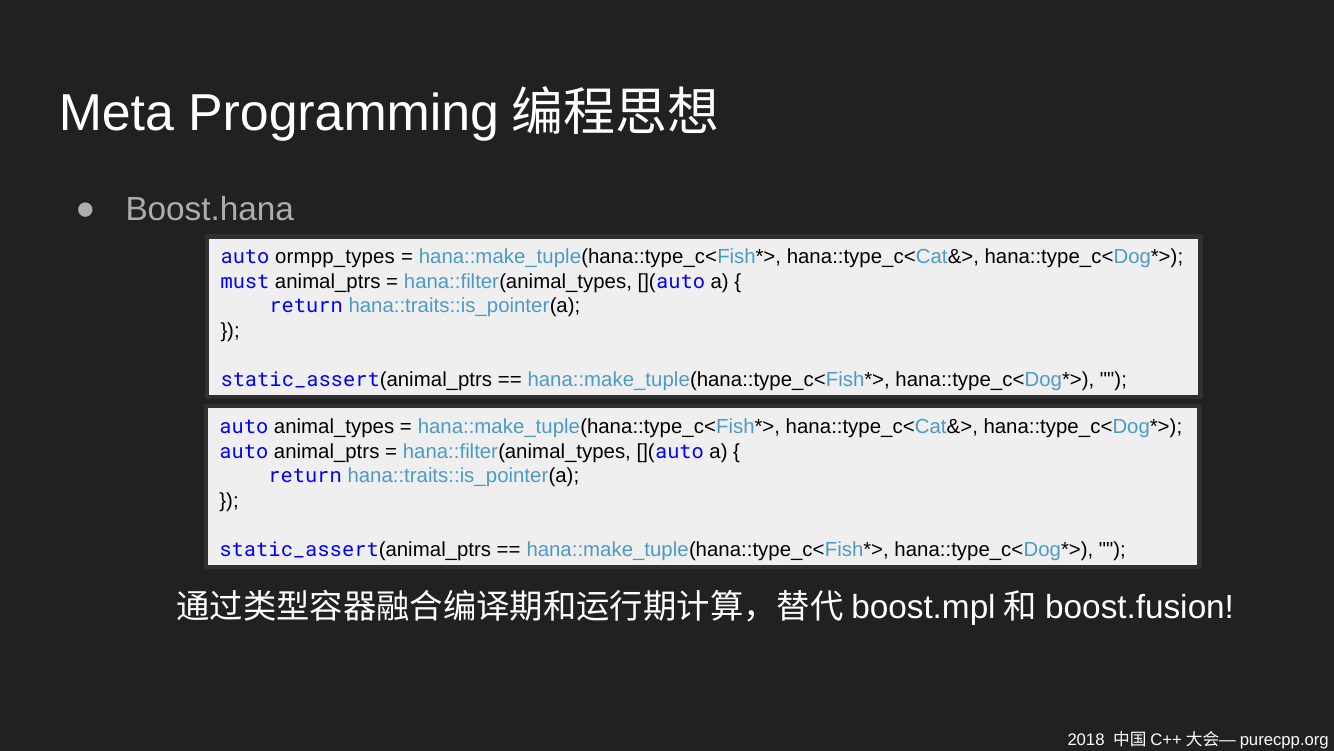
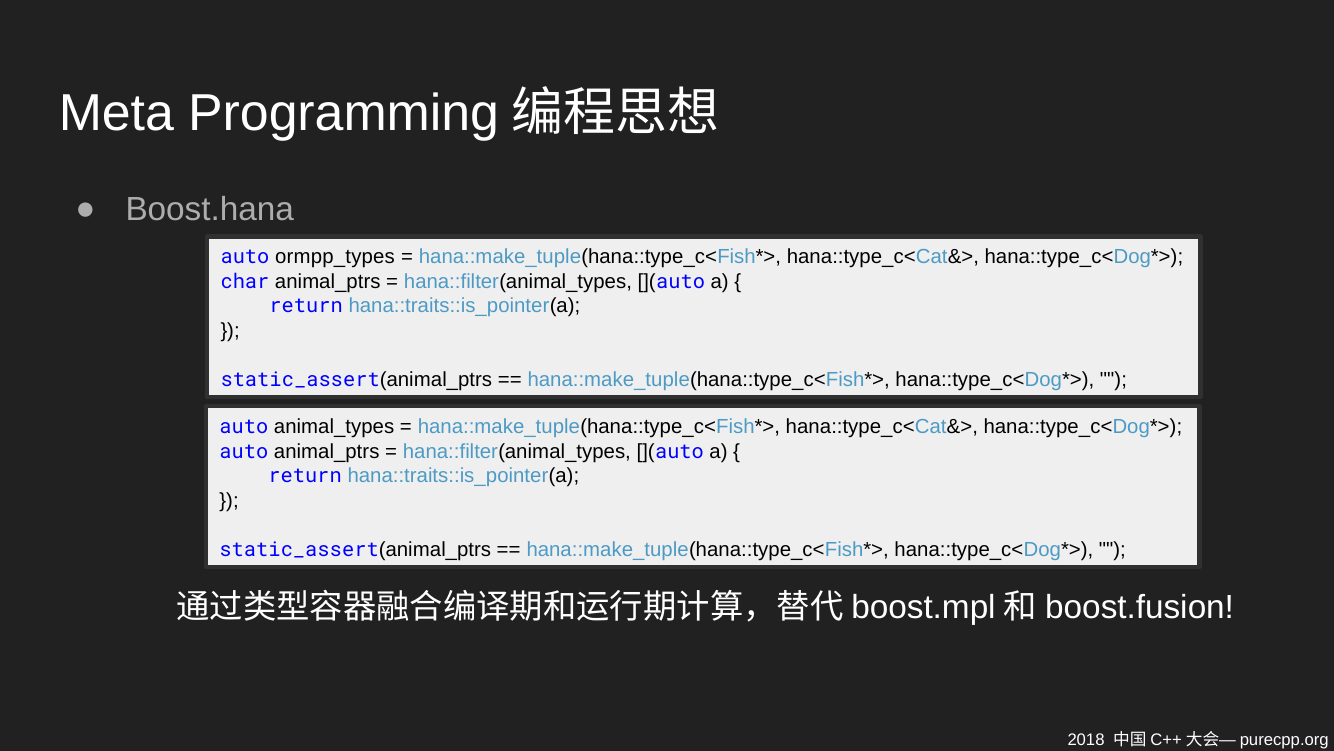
must: must -> char
